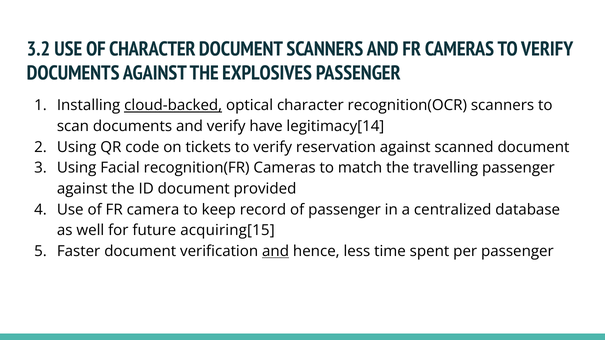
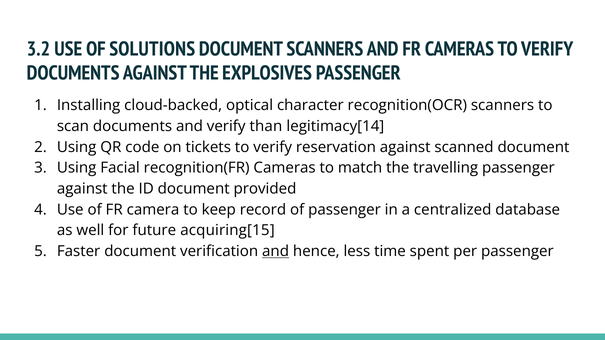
OF CHARACTER: CHARACTER -> SOLUTIONS
cloud-backed underline: present -> none
have: have -> than
